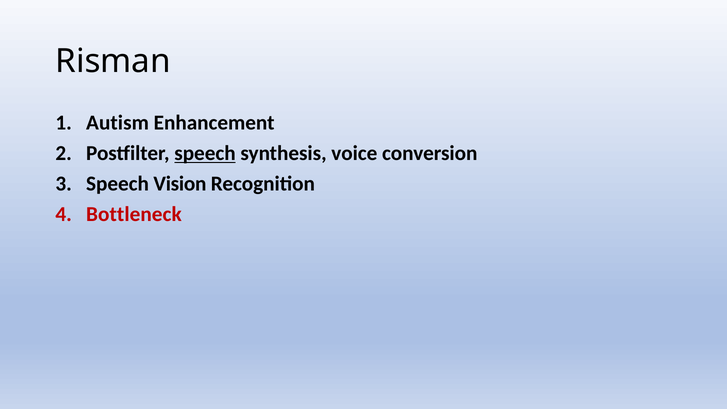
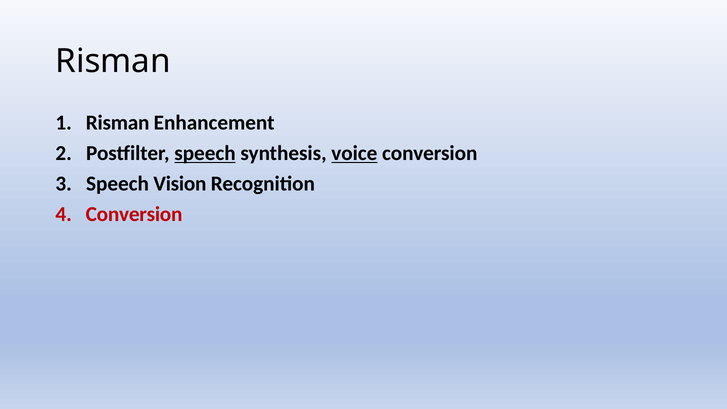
Autism at (118, 123): Autism -> Risman
voice underline: none -> present
Bottleneck at (134, 214): Bottleneck -> Conversion
